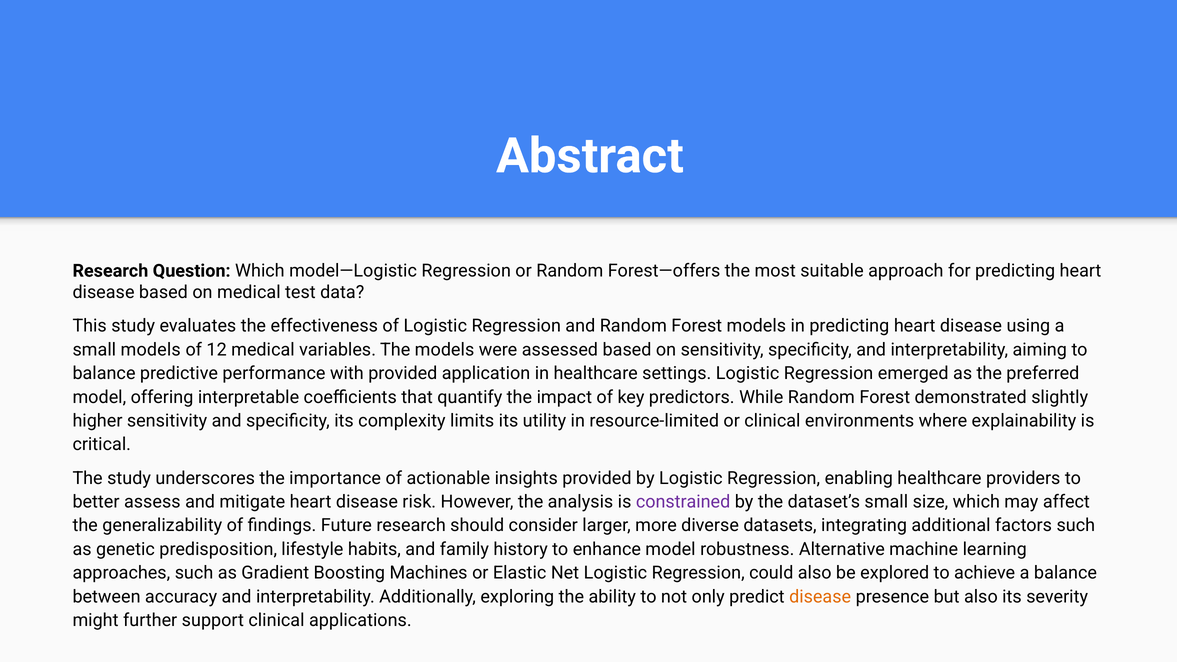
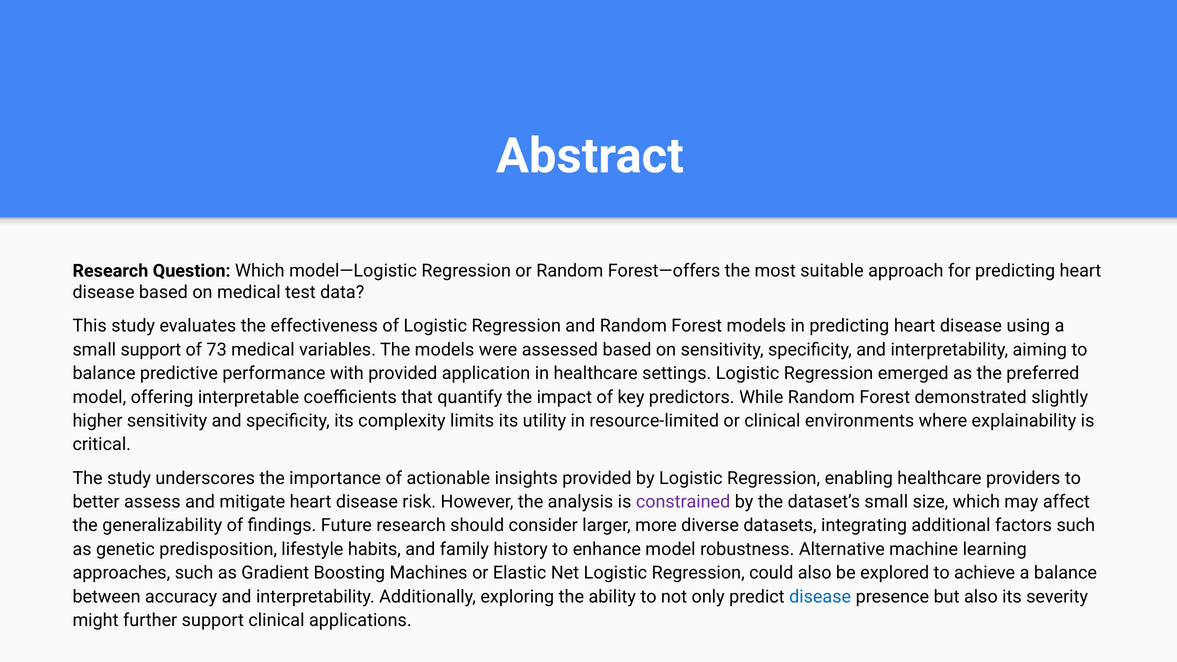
small models: models -> support
12: 12 -> 73
disease at (820, 597) colour: orange -> blue
